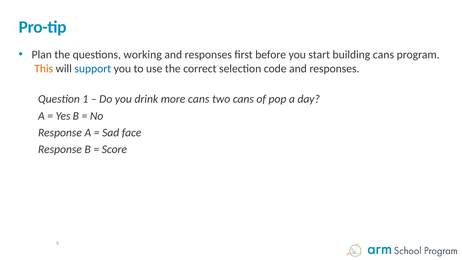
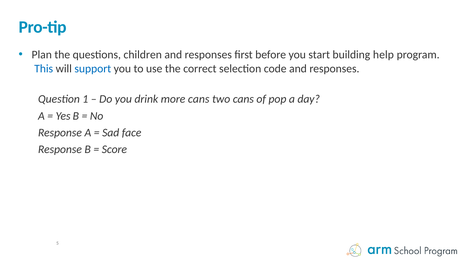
working: working -> children
building cans: cans -> help
This colour: orange -> blue
